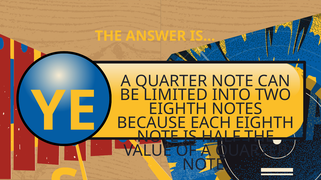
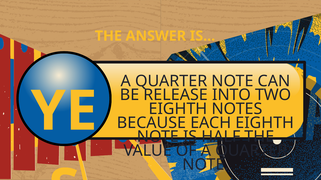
LIMITED: LIMITED -> RELEASE
